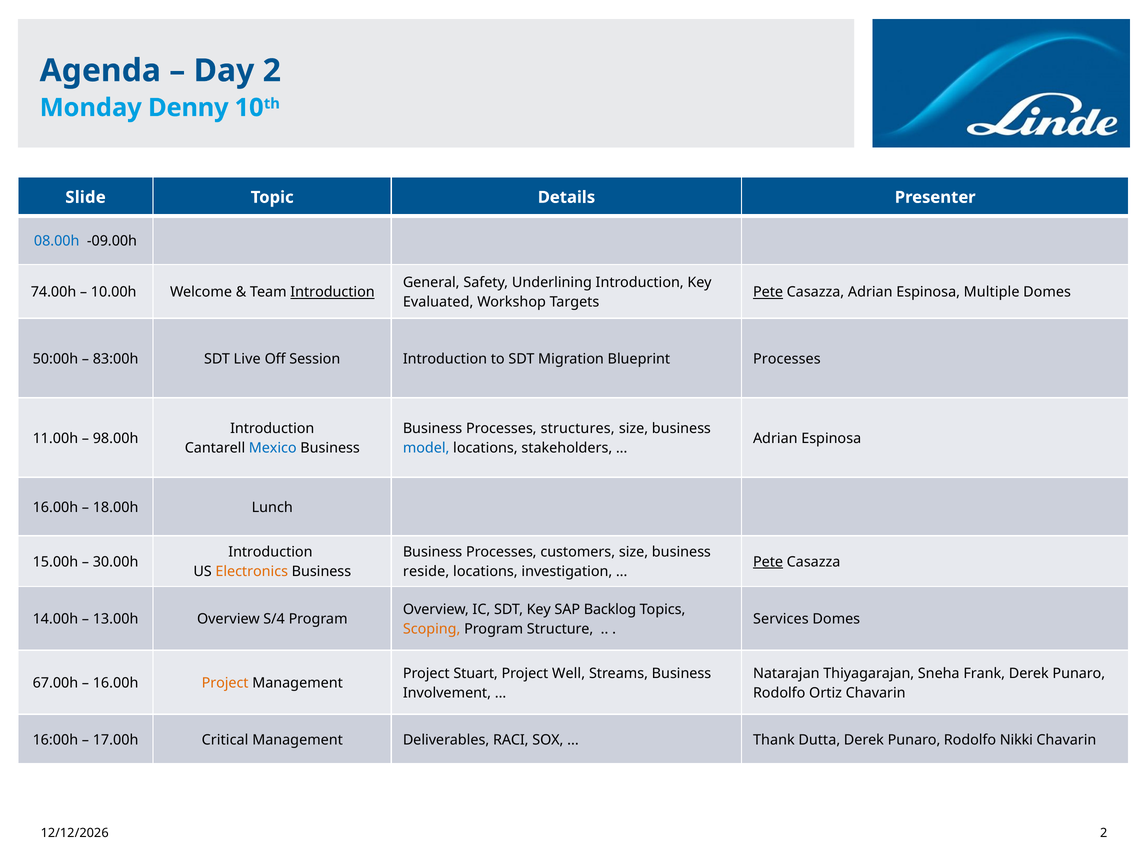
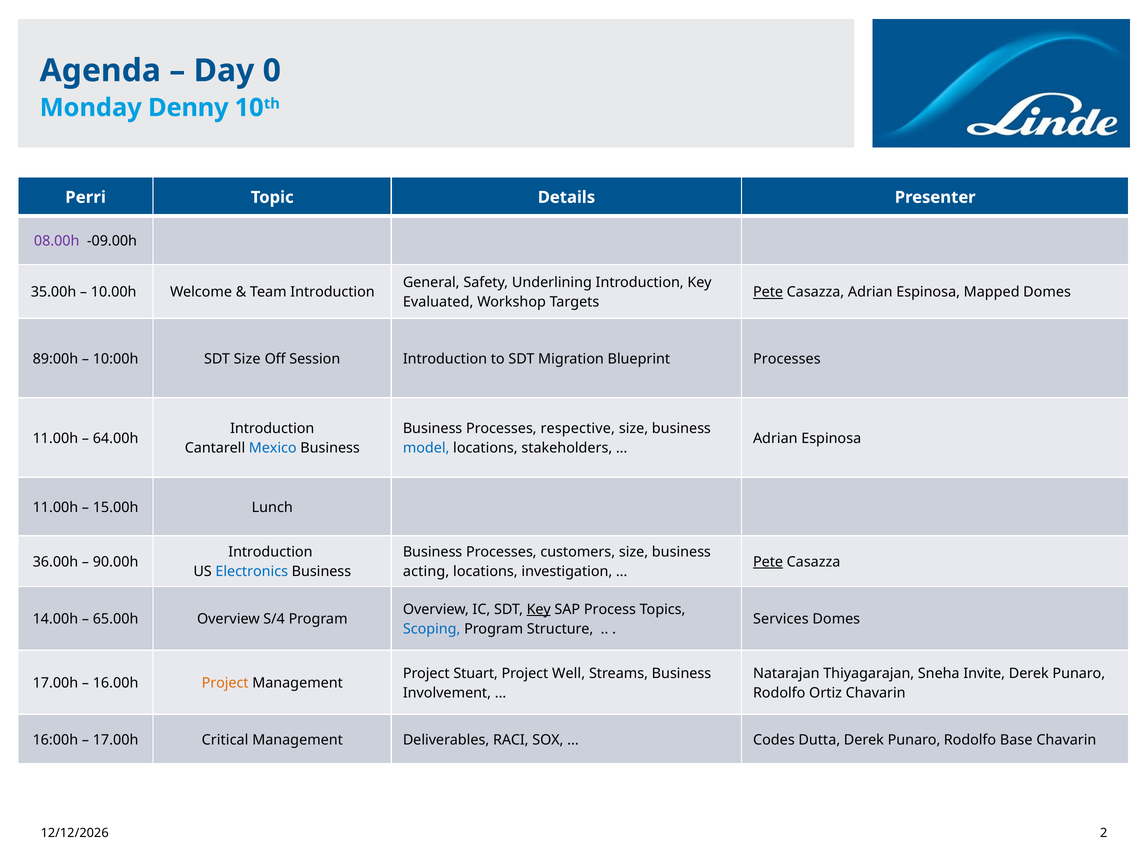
Day 2: 2 -> 0
Slide: Slide -> Perri
08.00h colour: blue -> purple
74.00h: 74.00h -> 35.00h
Introduction at (333, 292) underline: present -> none
Multiple: Multiple -> Mapped
50:00h: 50:00h -> 89:00h
83:00h: 83:00h -> 10:00h
SDT Live: Live -> Size
structures: structures -> respective
98.00h: 98.00h -> 64.00h
16.00h at (55, 507): 16.00h -> 11.00h
18.00h: 18.00h -> 15.00h
15.00h: 15.00h -> 36.00h
30.00h: 30.00h -> 90.00h
Electronics colour: orange -> blue
reside: reside -> acting
Key at (539, 609) underline: none -> present
Backlog: Backlog -> Process
13.00h: 13.00h -> 65.00h
Scoping colour: orange -> blue
Frank: Frank -> Invite
67.00h at (55, 683): 67.00h -> 17.00h
Thank: Thank -> Codes
Nikki: Nikki -> Base
